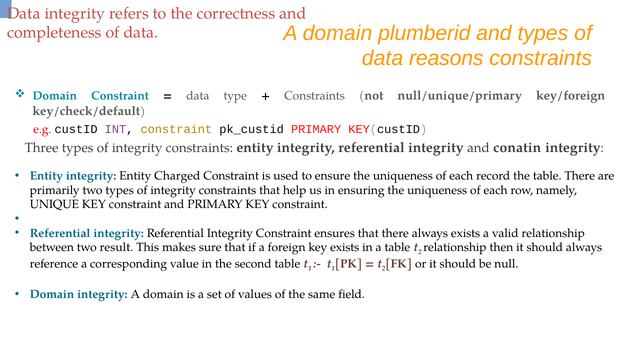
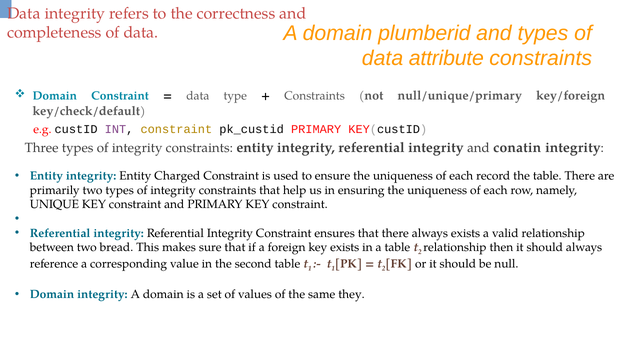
reasons: reasons -> attribute
result: result -> bread
field: field -> they
